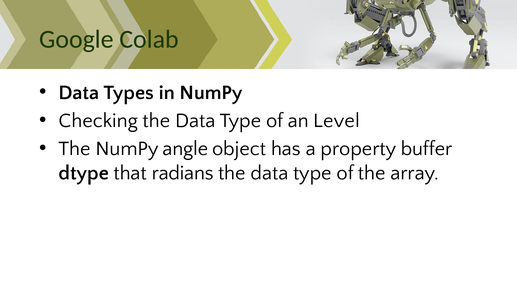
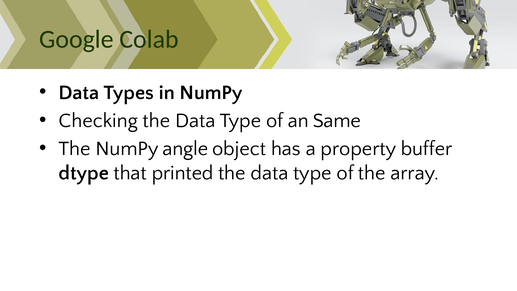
Level: Level -> Same
radians: radians -> printed
